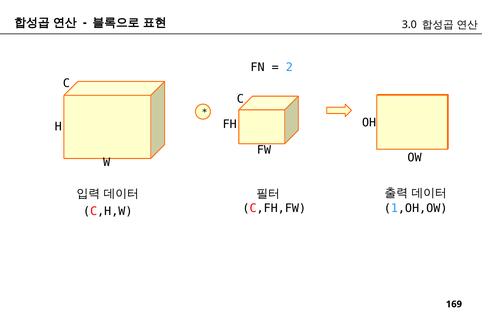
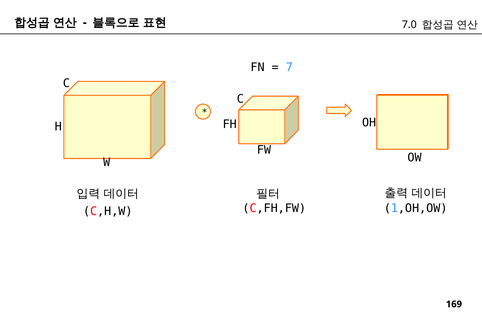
3.0: 3.0 -> 7.0
2: 2 -> 7
